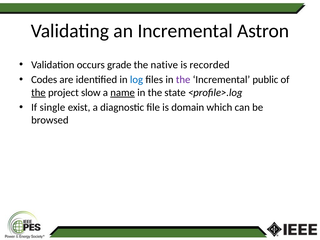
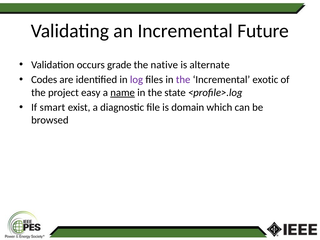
Astron: Astron -> Future
recorded: recorded -> alternate
log colour: blue -> purple
public: public -> exotic
the at (38, 92) underline: present -> none
slow: slow -> easy
single: single -> smart
